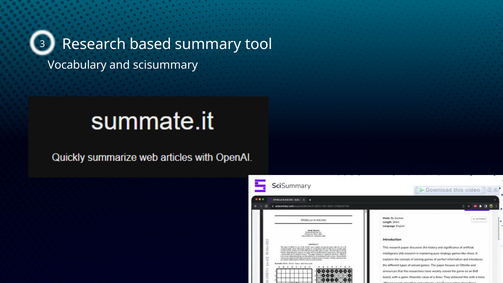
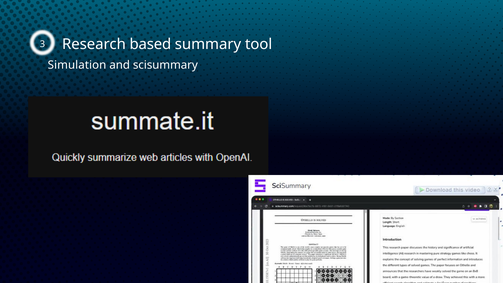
Vocabulary: Vocabulary -> Simulation
